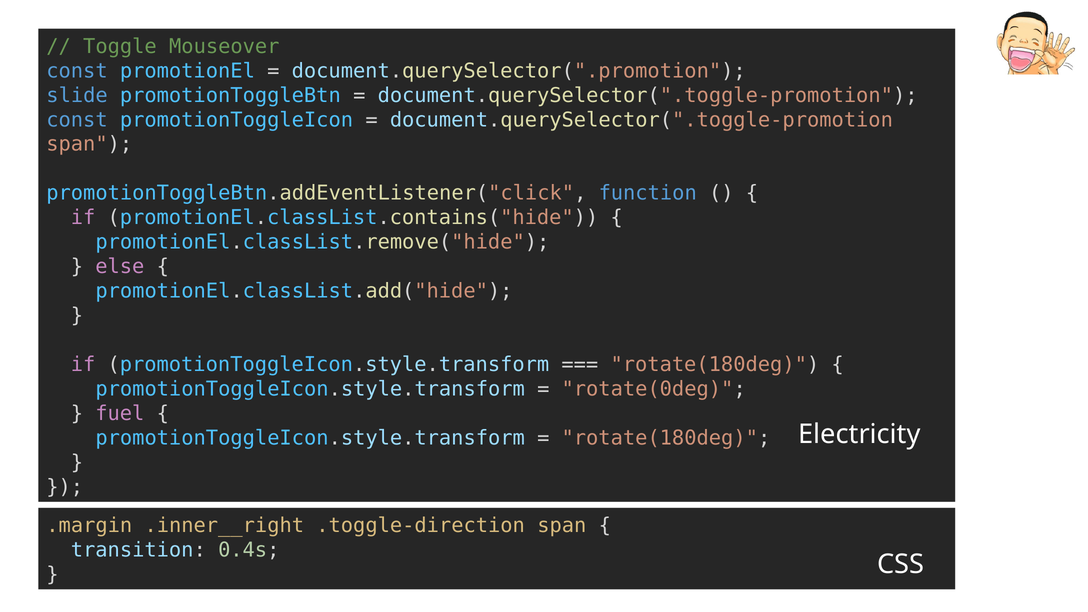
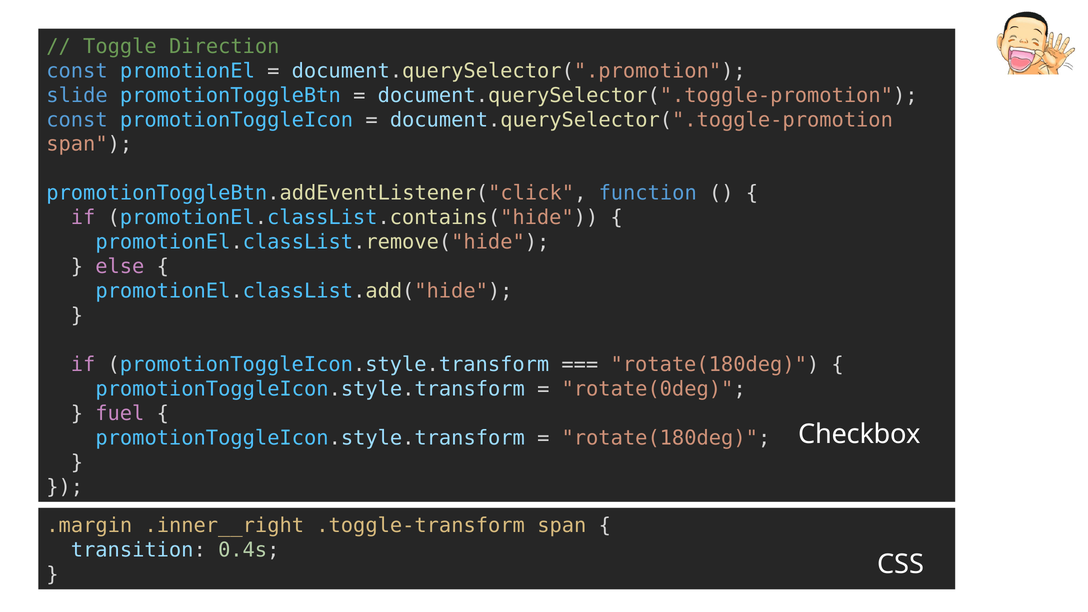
Mouseover: Mouseover -> Direction
Electricity: Electricity -> Checkbox
.toggle-direction: .toggle-direction -> .toggle-transform
